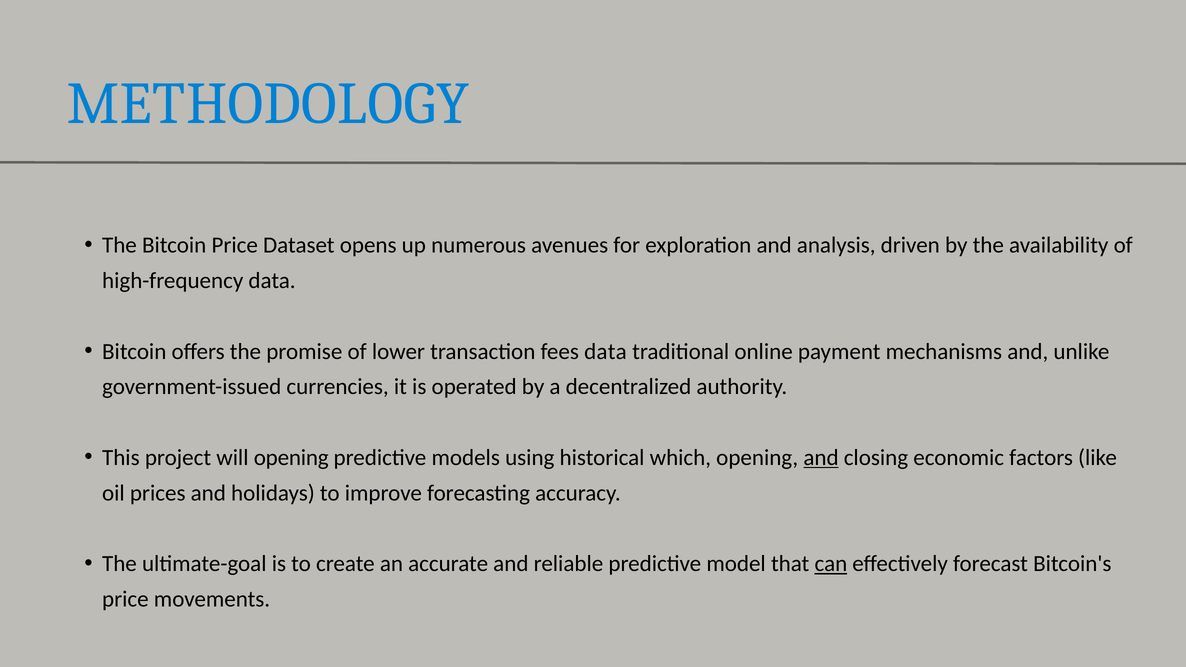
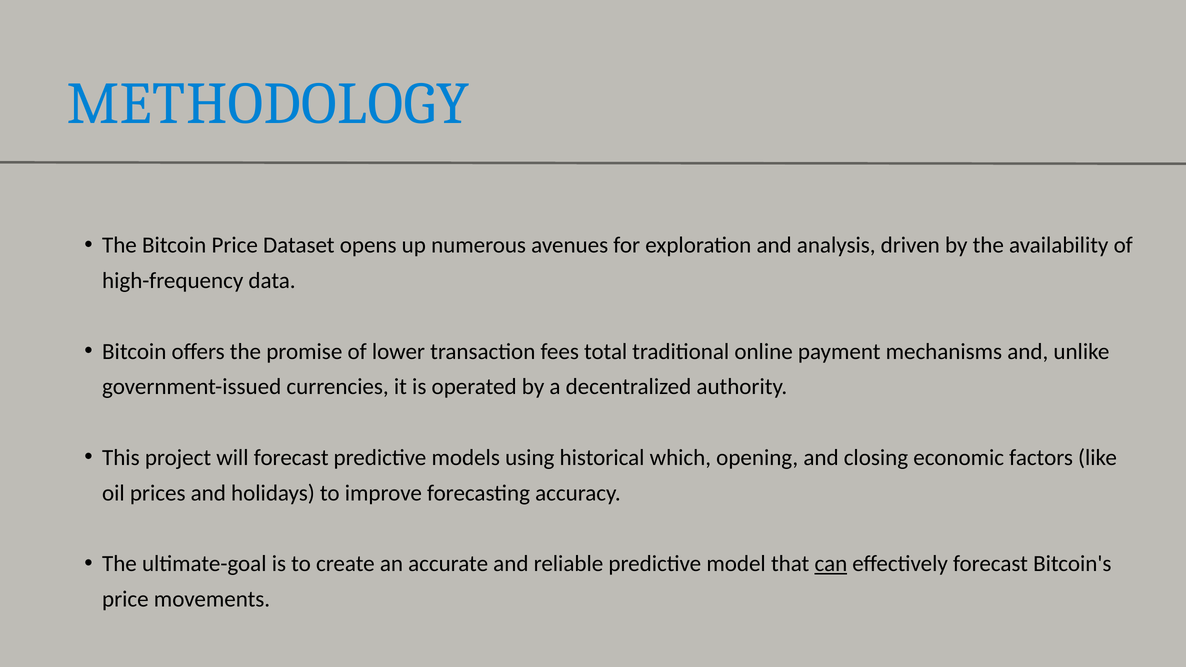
fees data: data -> total
will opening: opening -> forecast
and at (821, 458) underline: present -> none
